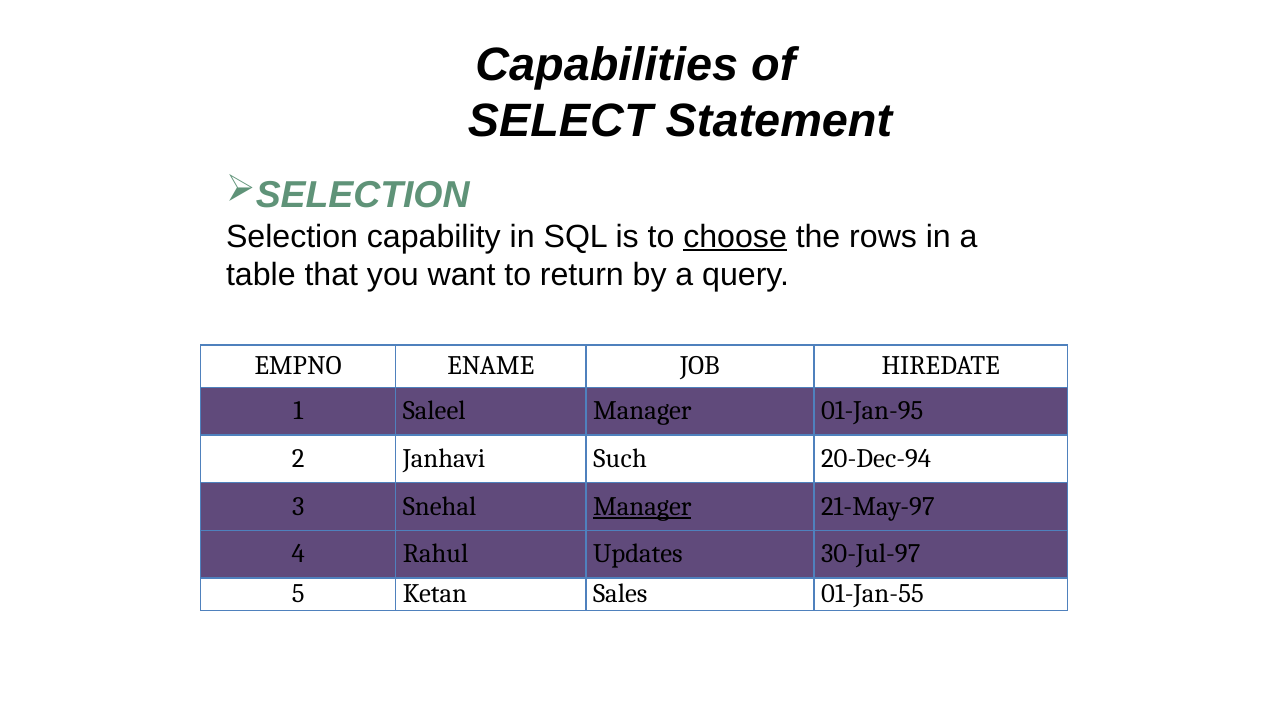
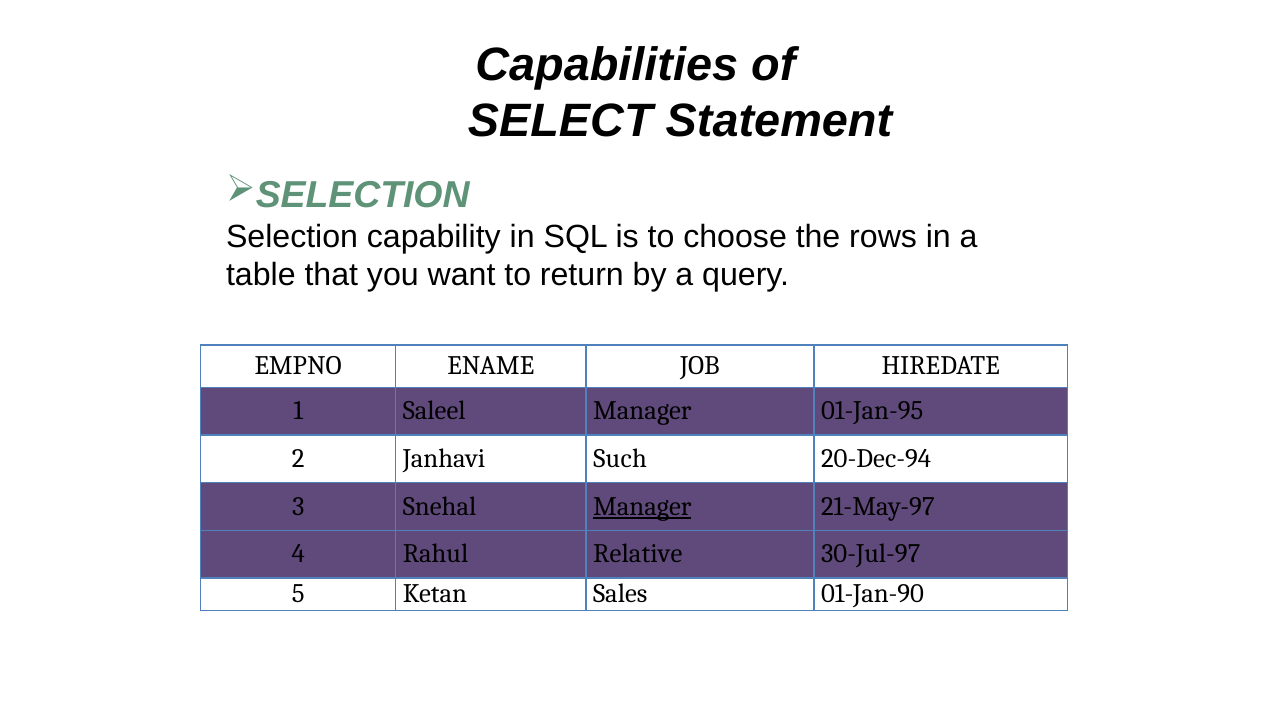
choose underline: present -> none
Updates: Updates -> Relative
01-Jan-55: 01-Jan-55 -> 01-Jan-90
